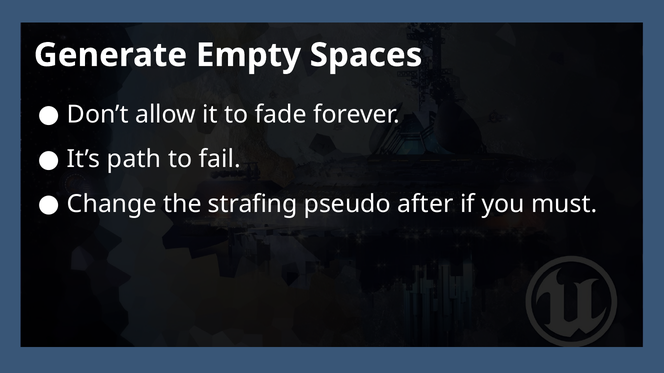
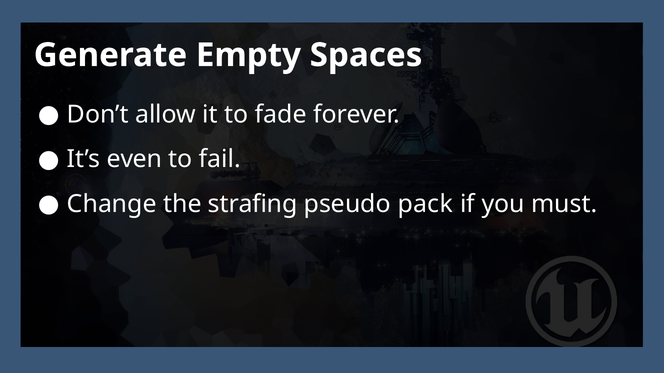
path: path -> even
after: after -> pack
